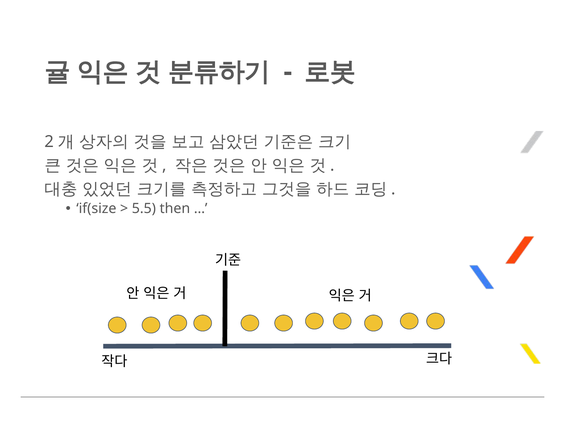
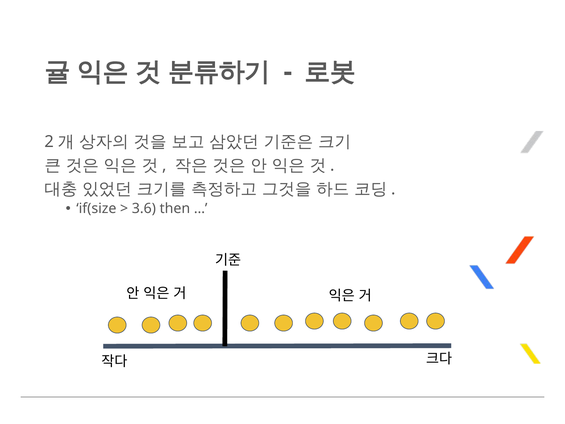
5.5: 5.5 -> 3.6
